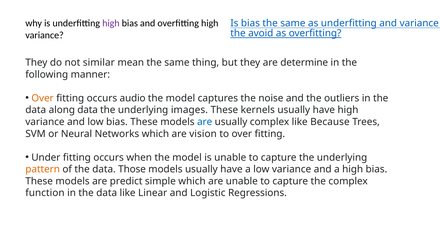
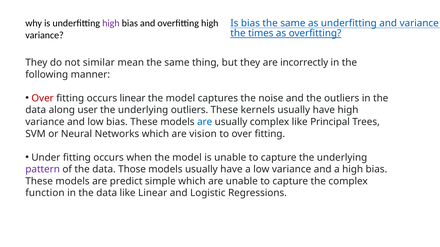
avoid: avoid -> times
determine: determine -> incorrectly
Over at (43, 98) colour: orange -> red
occurs audio: audio -> linear
along data: data -> user
underlying images: images -> outliers
Because: Because -> Principal
pattern colour: orange -> purple
